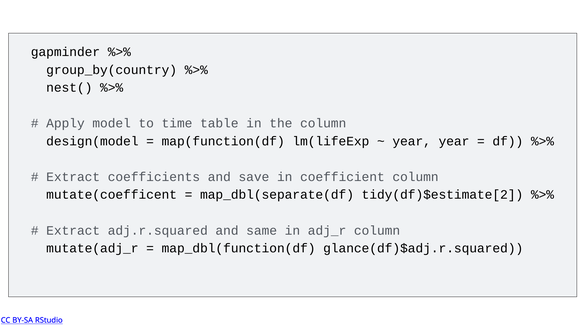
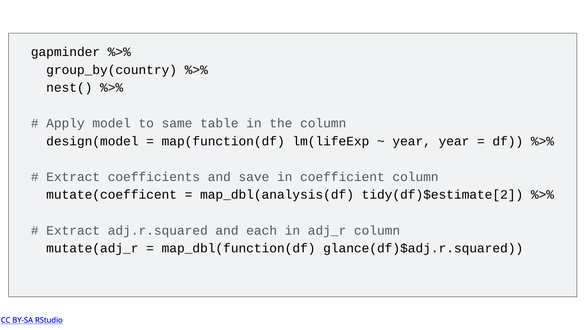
time: time -> same
map_dbl(separate(df: map_dbl(separate(df -> map_dbl(analysis(df
same: same -> each
